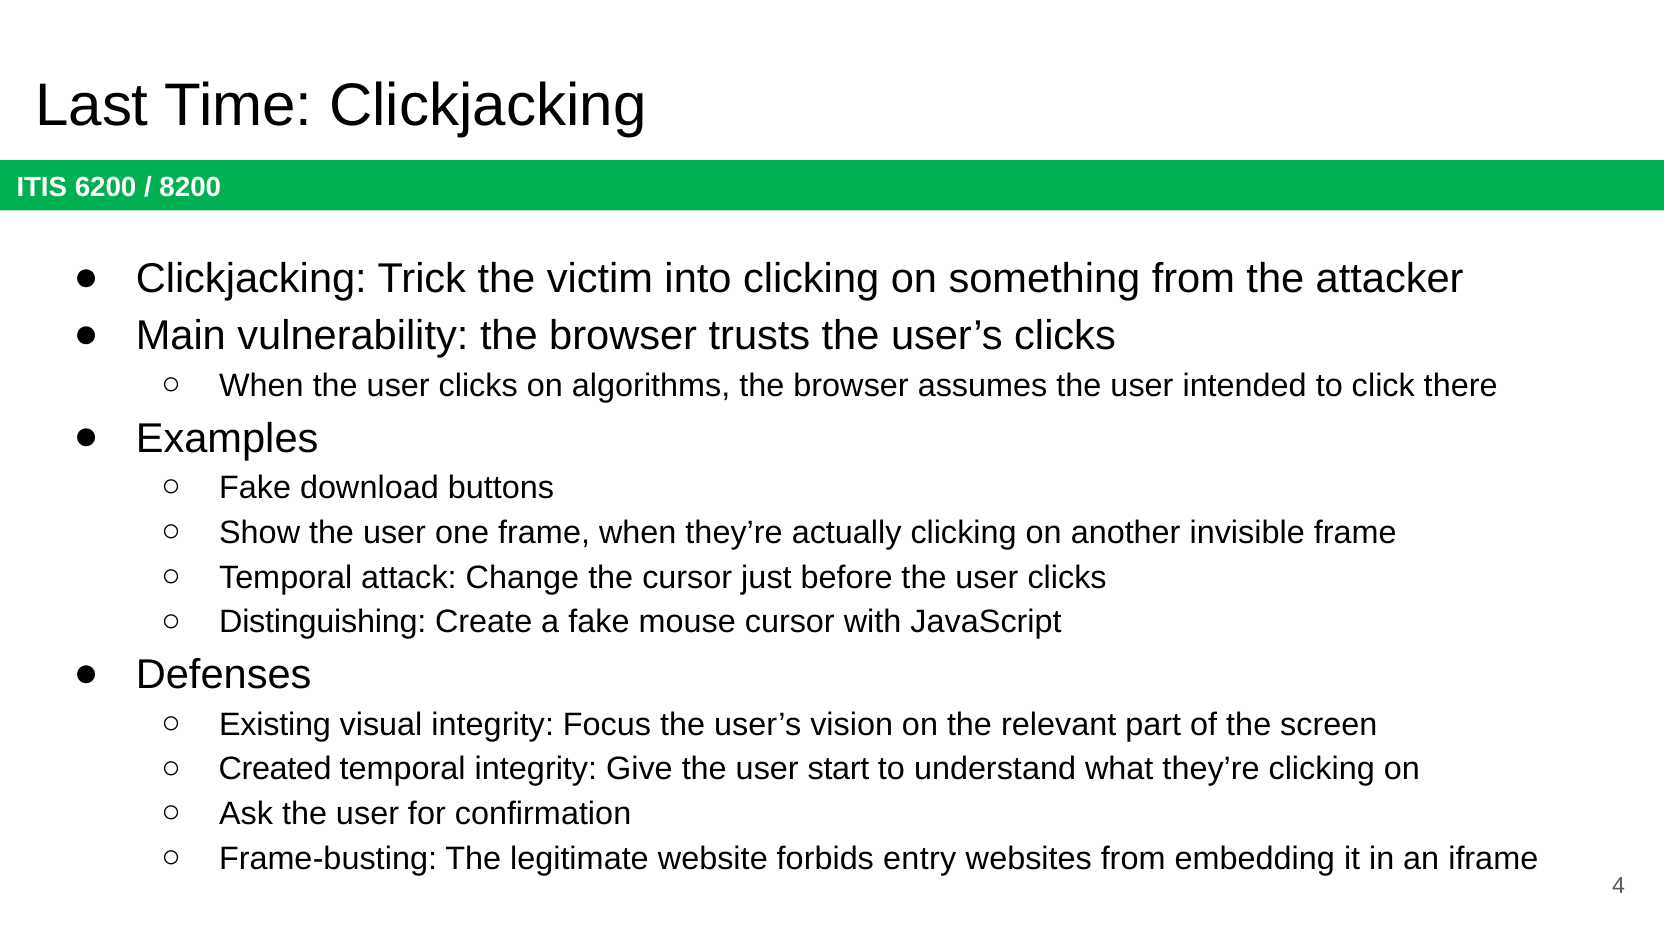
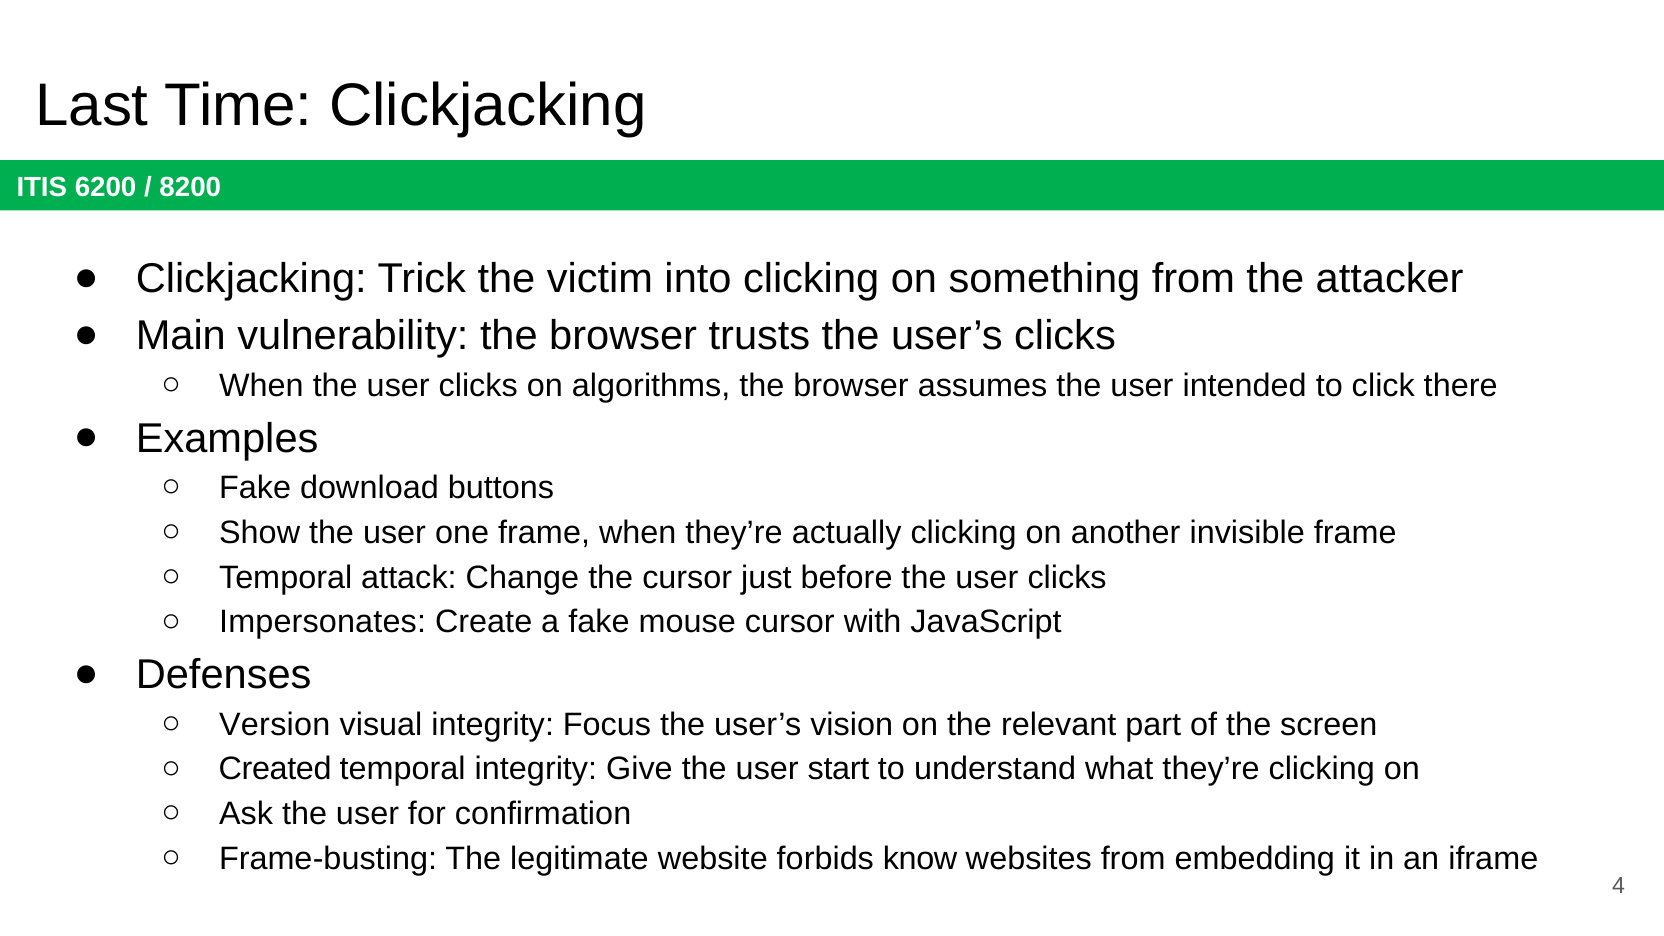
Distinguishing: Distinguishing -> Impersonates
Existing: Existing -> Version
entry: entry -> know
